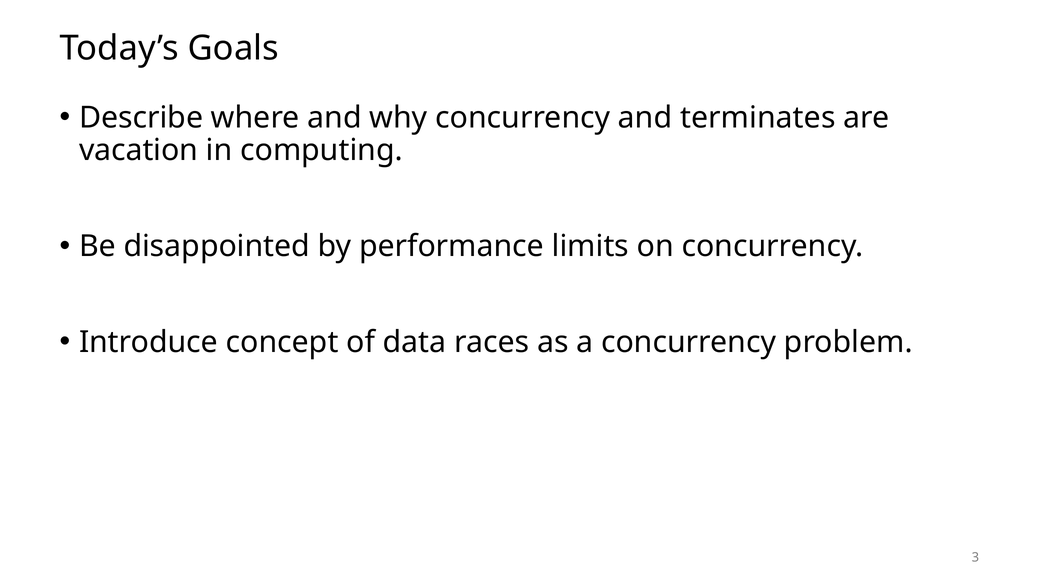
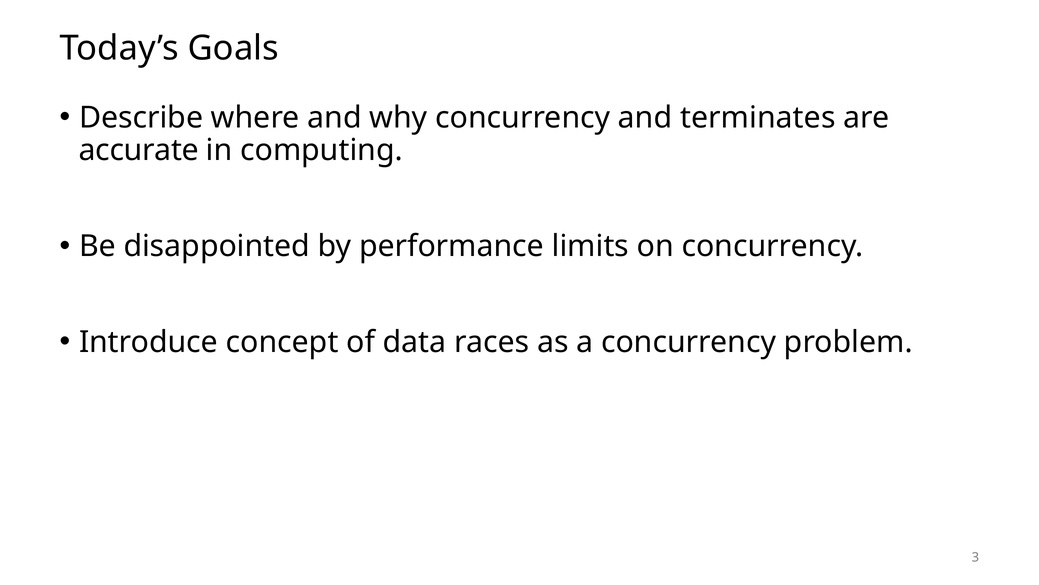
vacation: vacation -> accurate
